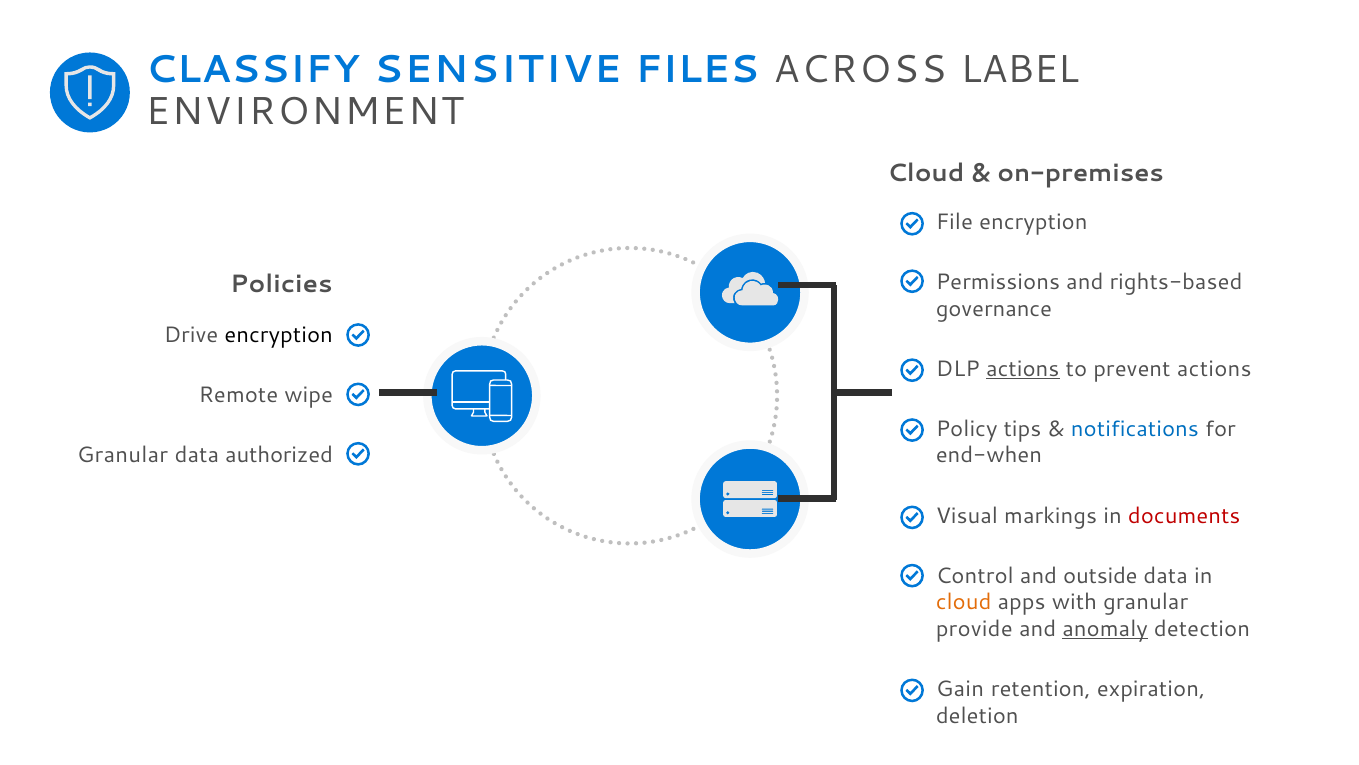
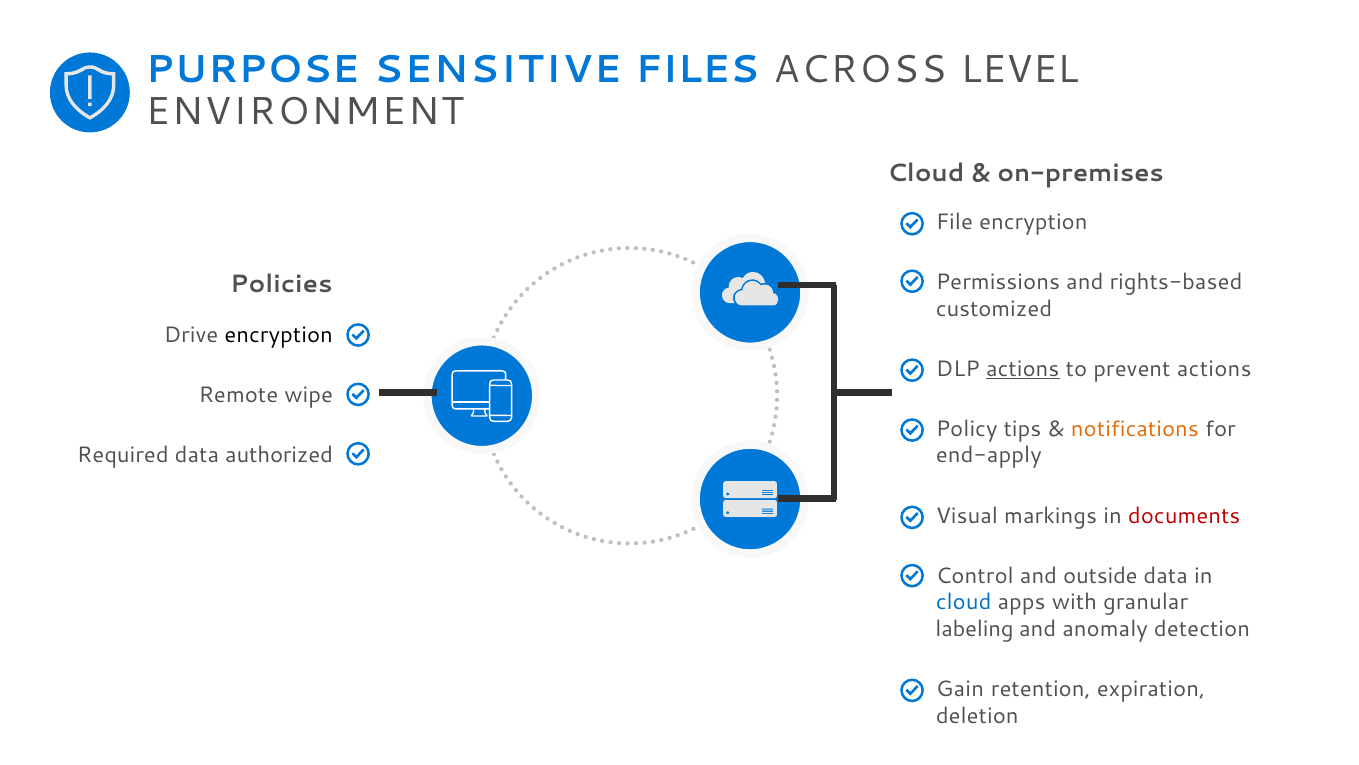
CLASSIFY: CLASSIFY -> PURPOSE
LABEL: LABEL -> LEVEL
governance: governance -> customized
notifications colour: blue -> orange
Granular at (123, 455): Granular -> Required
end-when: end-when -> end-apply
cloud at (964, 602) colour: orange -> blue
provide: provide -> labeling
anomaly underline: present -> none
